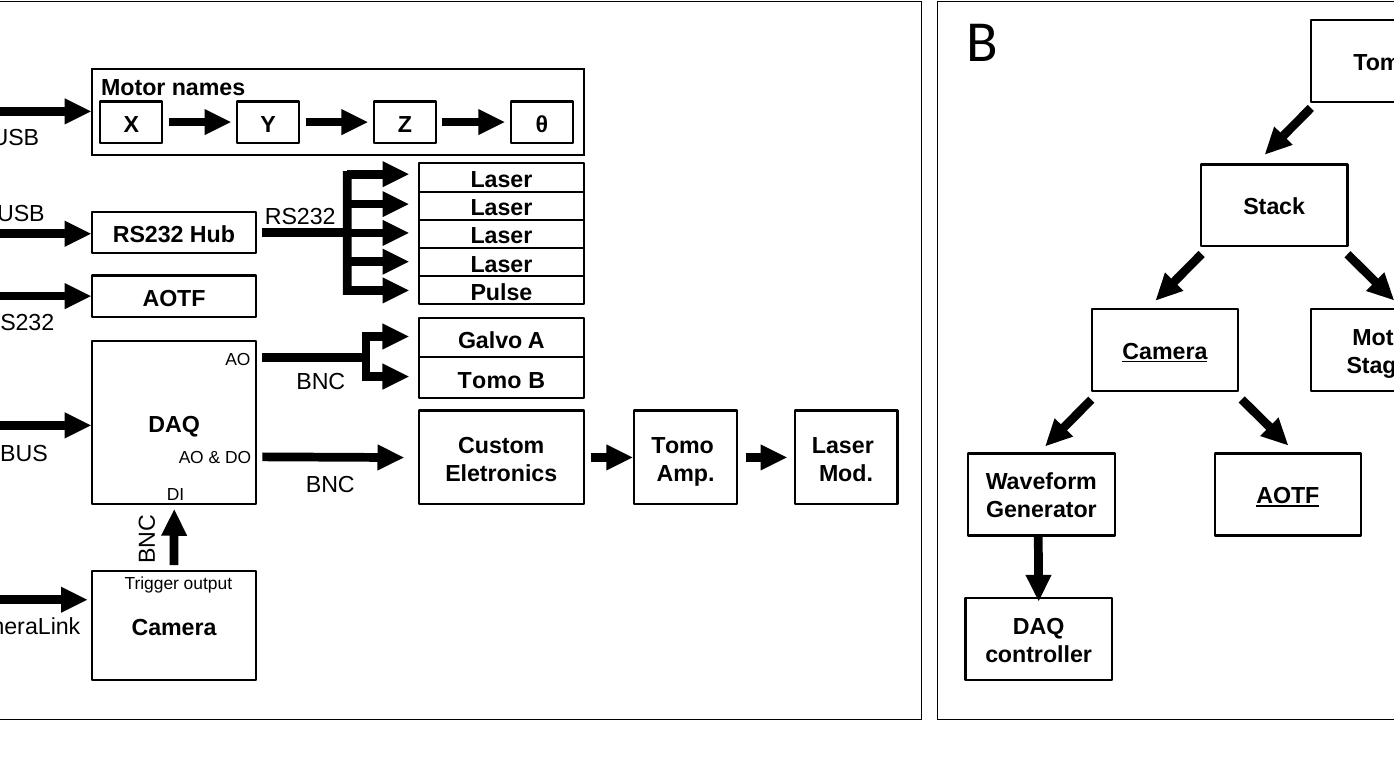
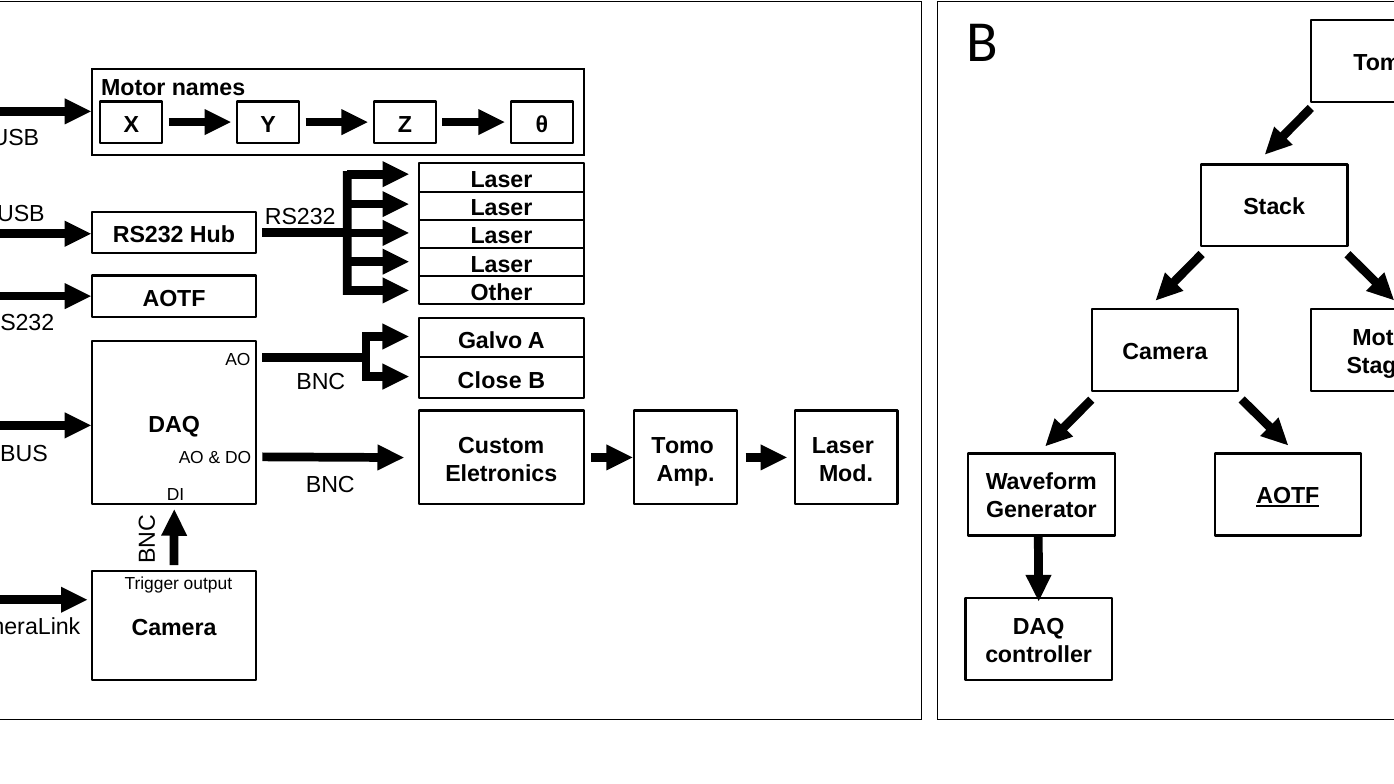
Pulse: Pulse -> Other
Camera at (1165, 352) underline: present -> none
Tomo at (490, 380): Tomo -> Close
